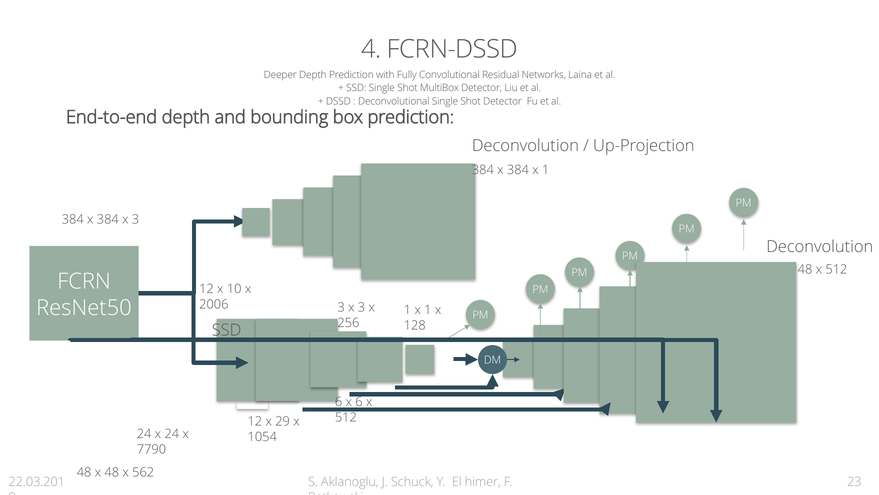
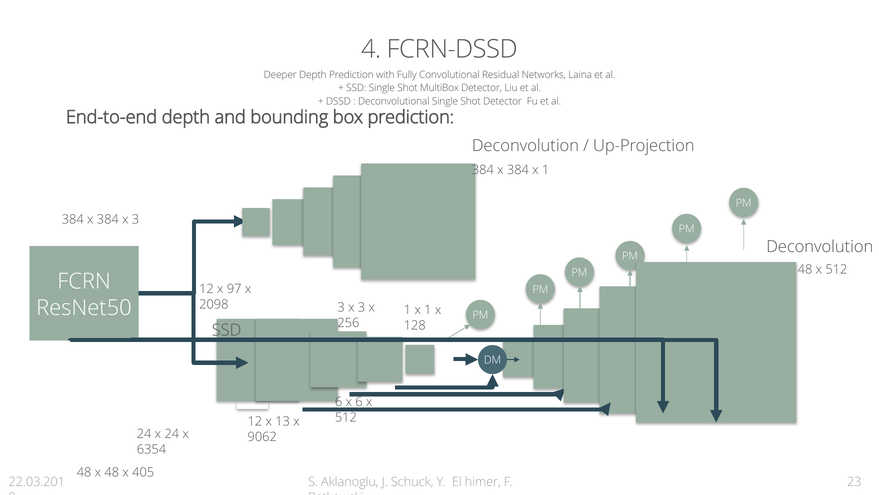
10: 10 -> 97
2006: 2006 -> 2098
29: 29 -> 13
1054: 1054 -> 9062
7790: 7790 -> 6354
562: 562 -> 405
